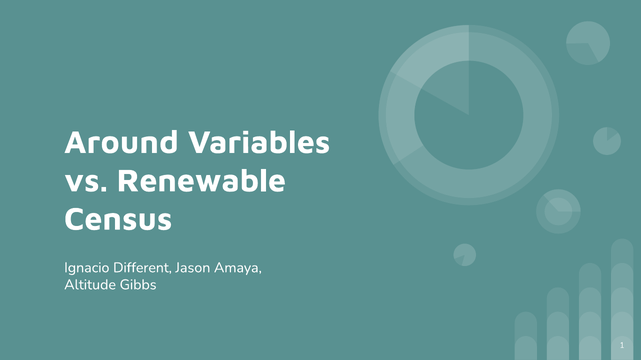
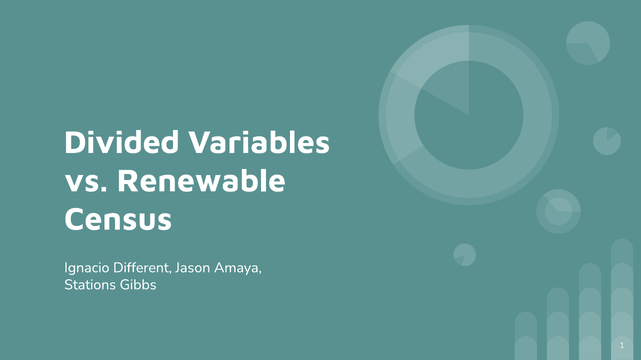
Around: Around -> Divided
Altitude: Altitude -> Stations
